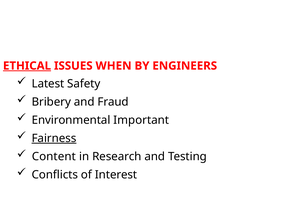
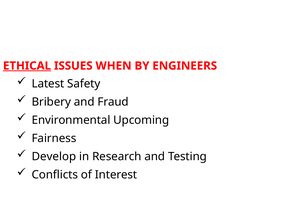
Important: Important -> Upcoming
Fairness underline: present -> none
Content: Content -> Develop
